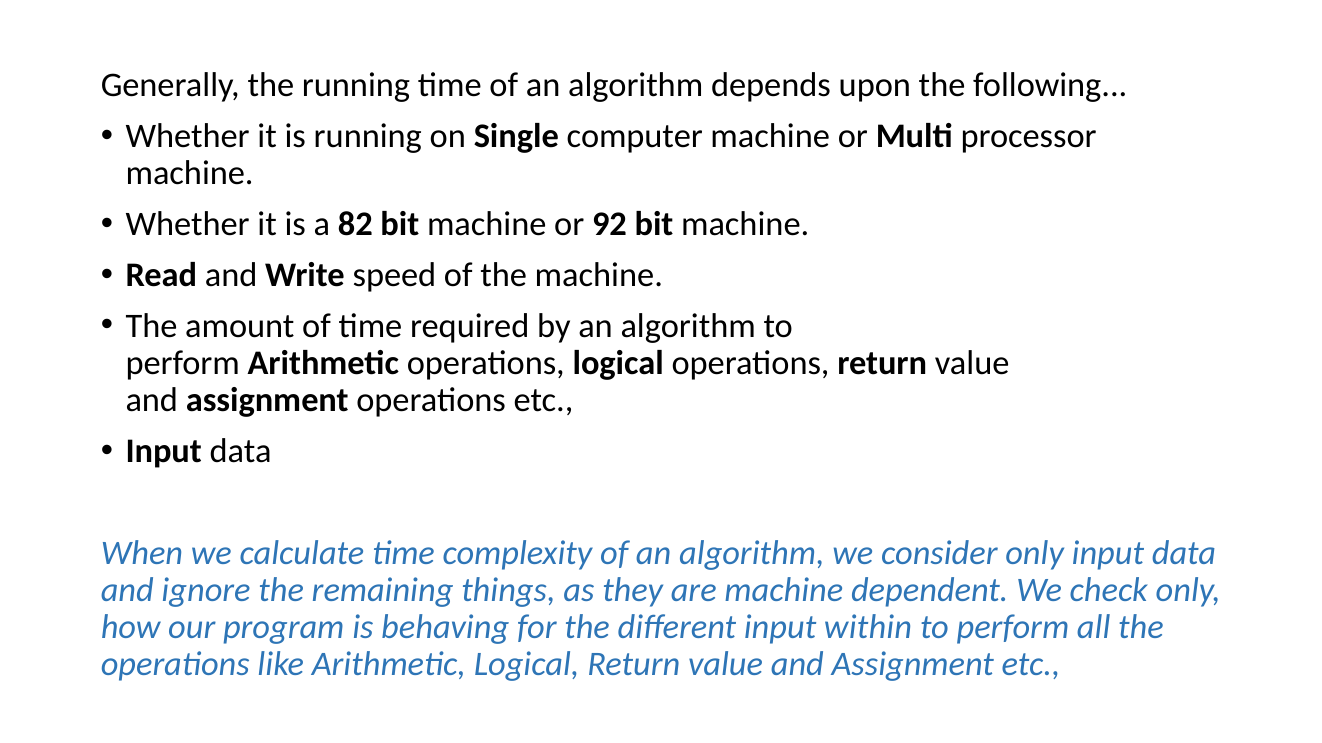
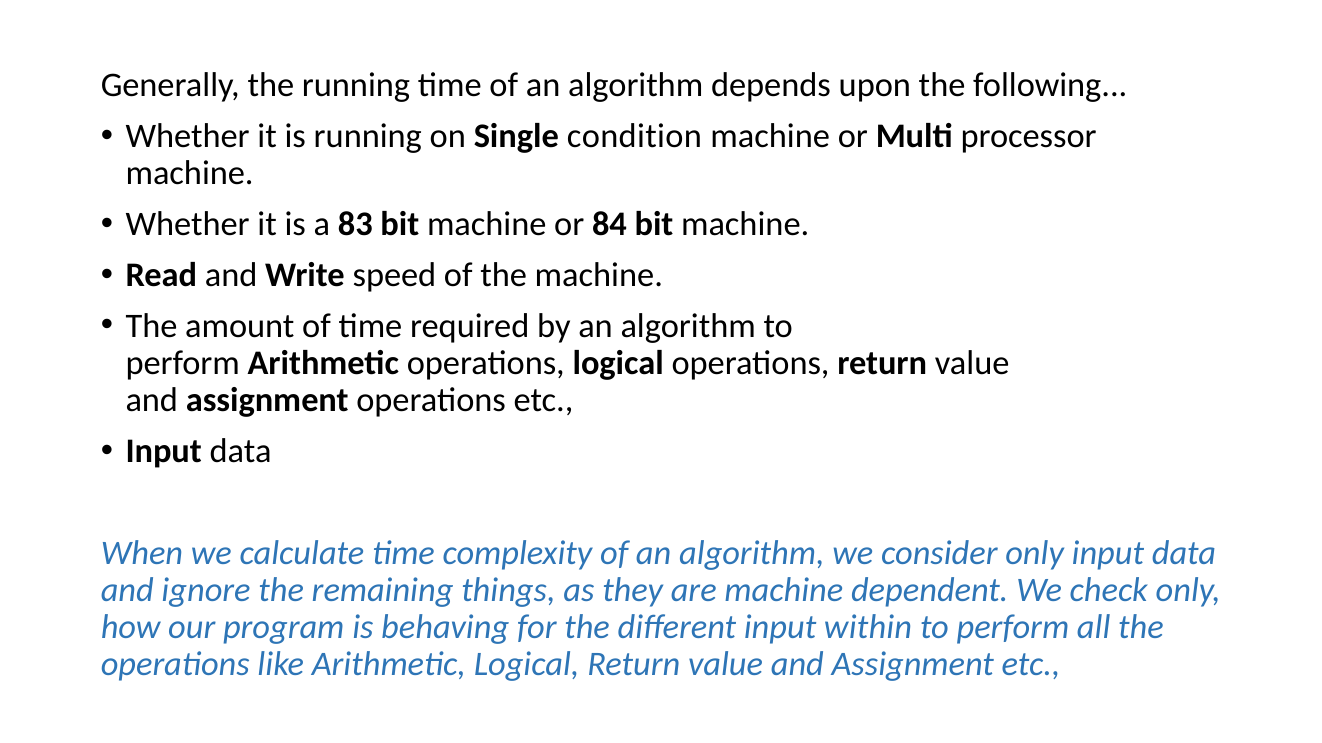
computer: computer -> condition
82: 82 -> 83
92: 92 -> 84
